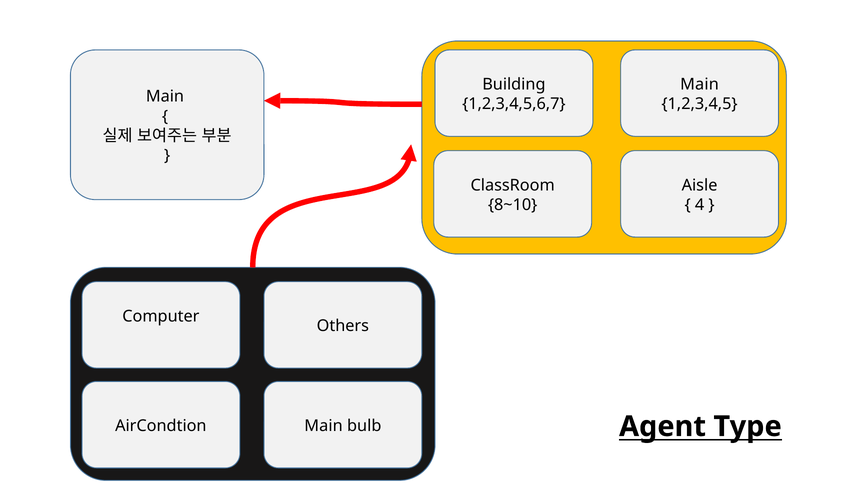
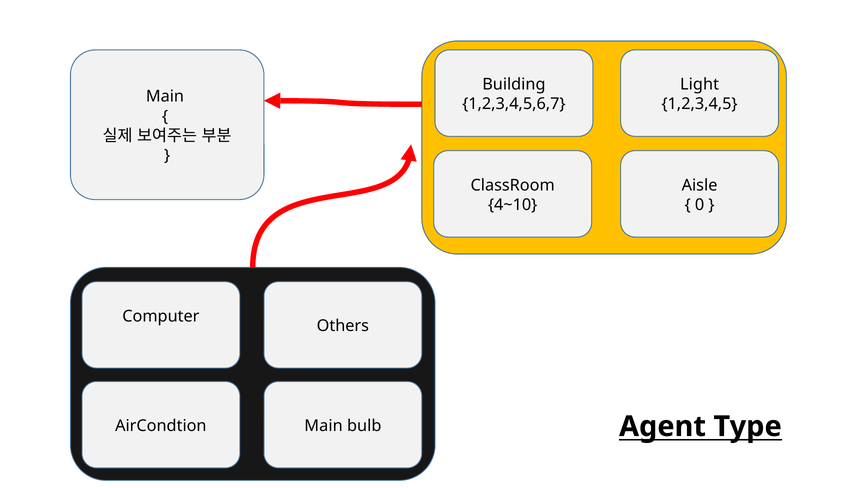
Main at (700, 85): Main -> Light
8~10: 8~10 -> 4~10
4: 4 -> 0
